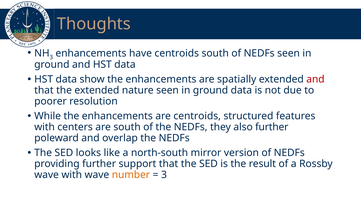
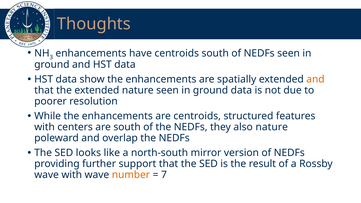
and at (315, 79) colour: red -> orange
also further: further -> nature
3 at (164, 175): 3 -> 7
